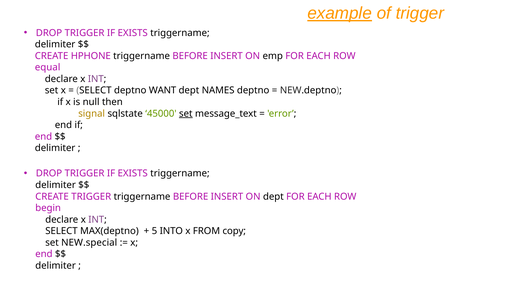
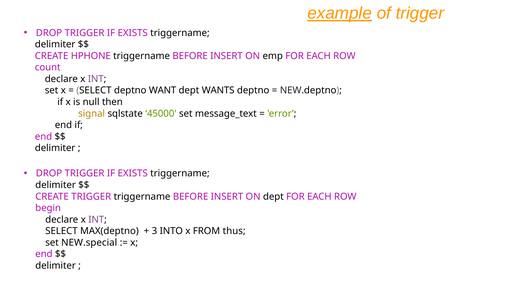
equal: equal -> count
NAMES: NAMES -> WANTS
set at (186, 113) underline: present -> none
5: 5 -> 3
copy: copy -> thus
